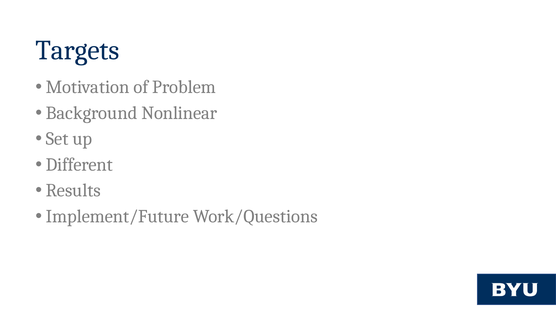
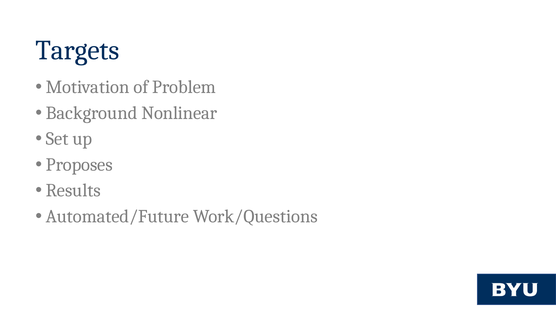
Different: Different -> Proposes
Implement/Future: Implement/Future -> Automated/Future
